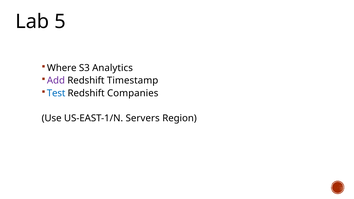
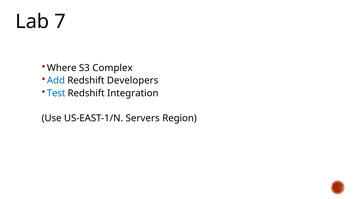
5: 5 -> 7
Analytics: Analytics -> Complex
Add colour: purple -> blue
Timestamp: Timestamp -> Developers
Companies: Companies -> Integration
